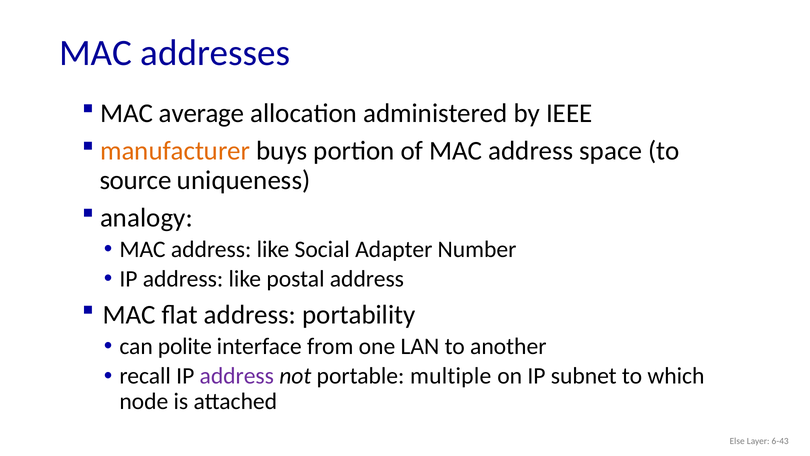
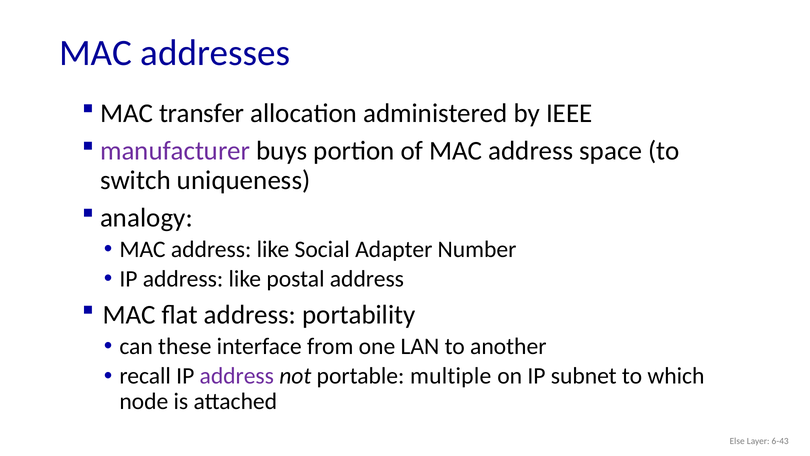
average: average -> transfer
manufacturer colour: orange -> purple
source: source -> switch
polite: polite -> these
